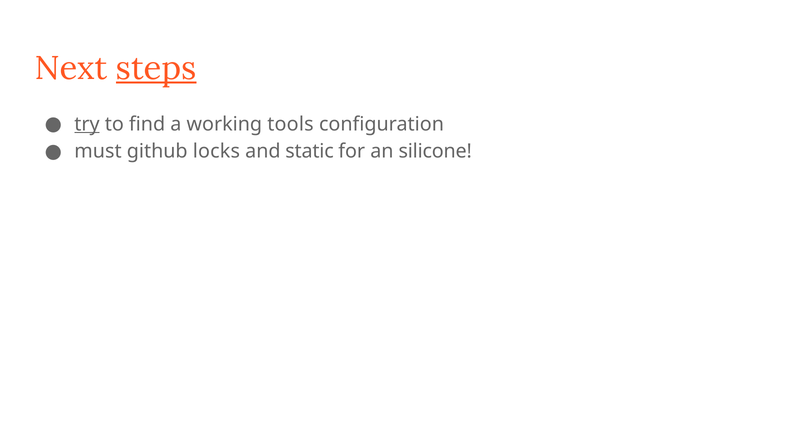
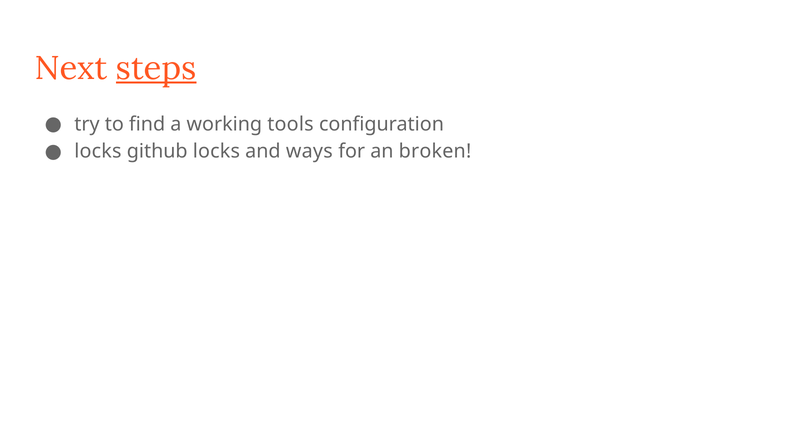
try underline: present -> none
must at (98, 151): must -> locks
static: static -> ways
silicone: silicone -> broken
